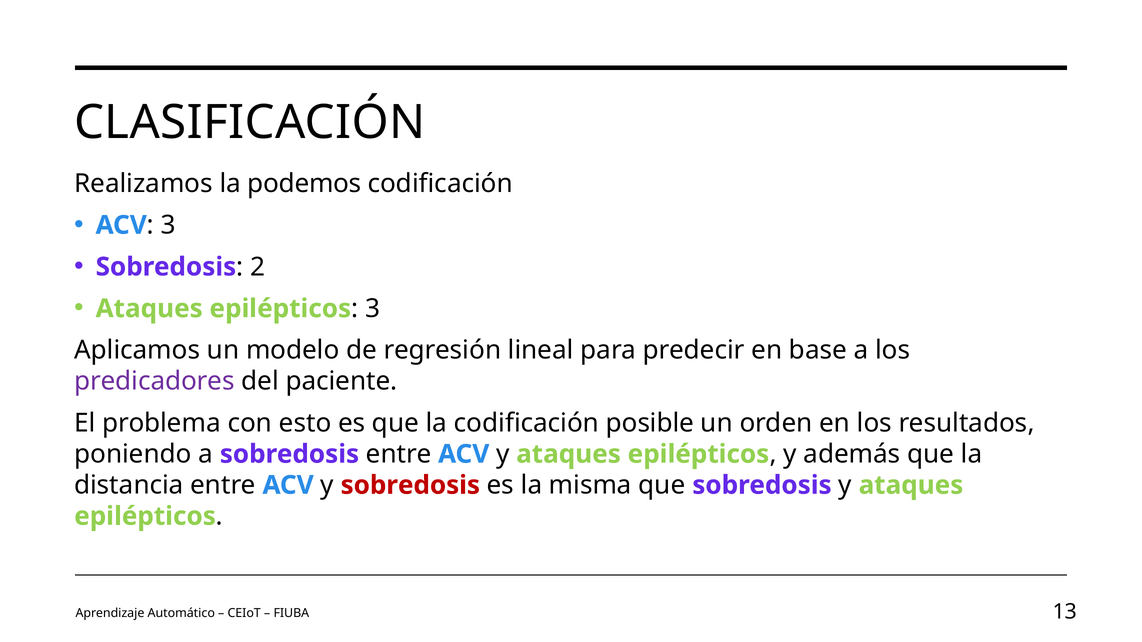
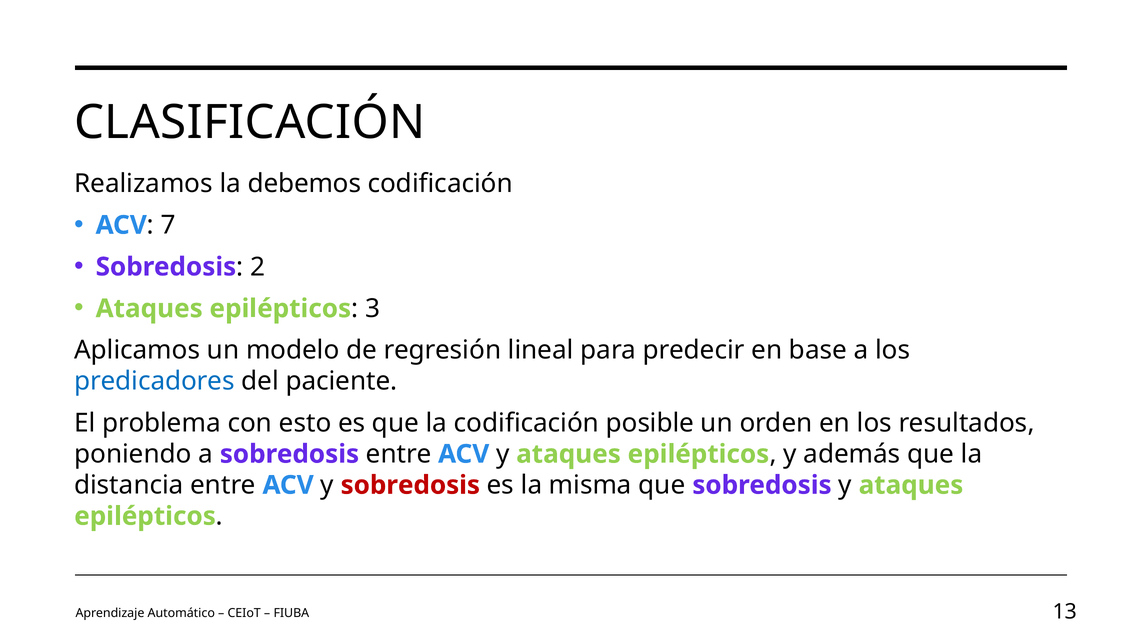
podemos: podemos -> debemos
3 at (168, 225): 3 -> 7
predicadores colour: purple -> blue
